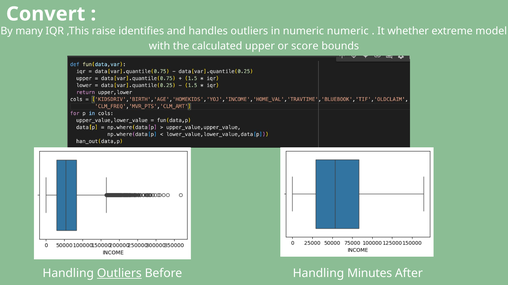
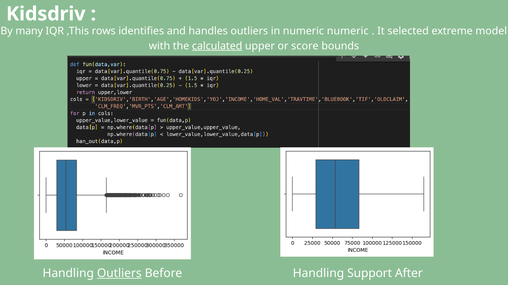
Convert: Convert -> Kidsdriv
raise: raise -> rows
whether: whether -> selected
calculated underline: none -> present
Minutes: Minutes -> Support
